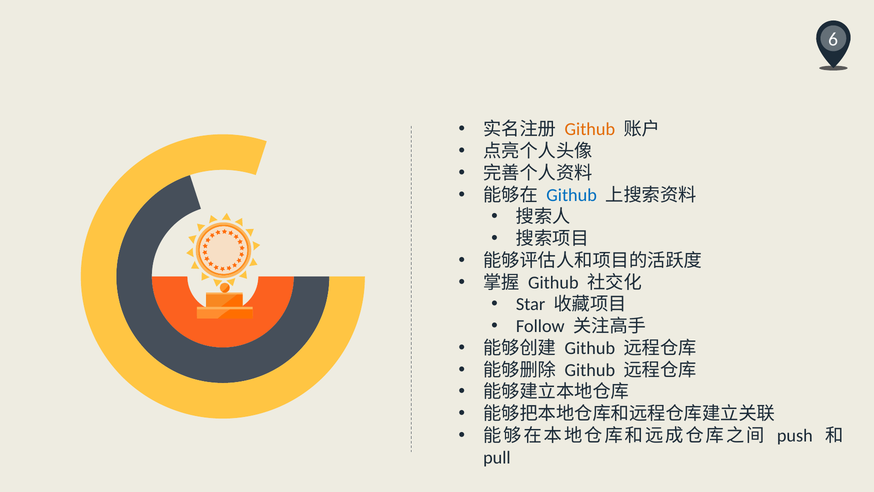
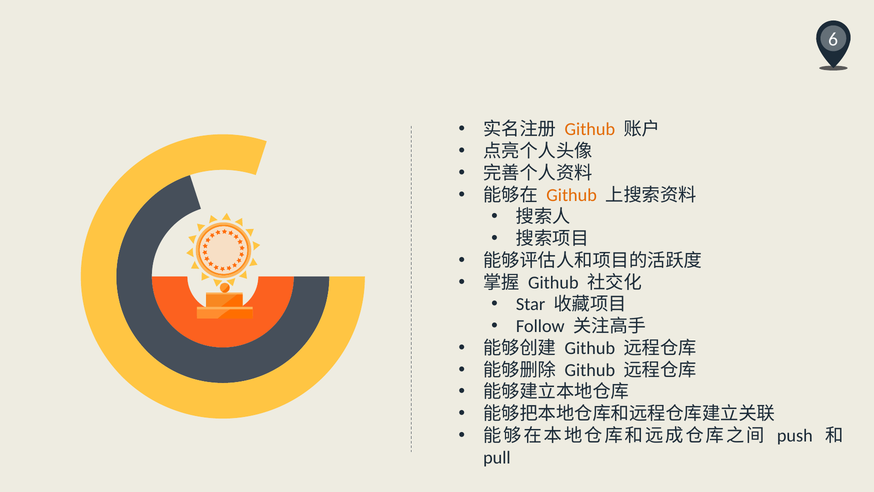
Github at (572, 195) colour: blue -> orange
